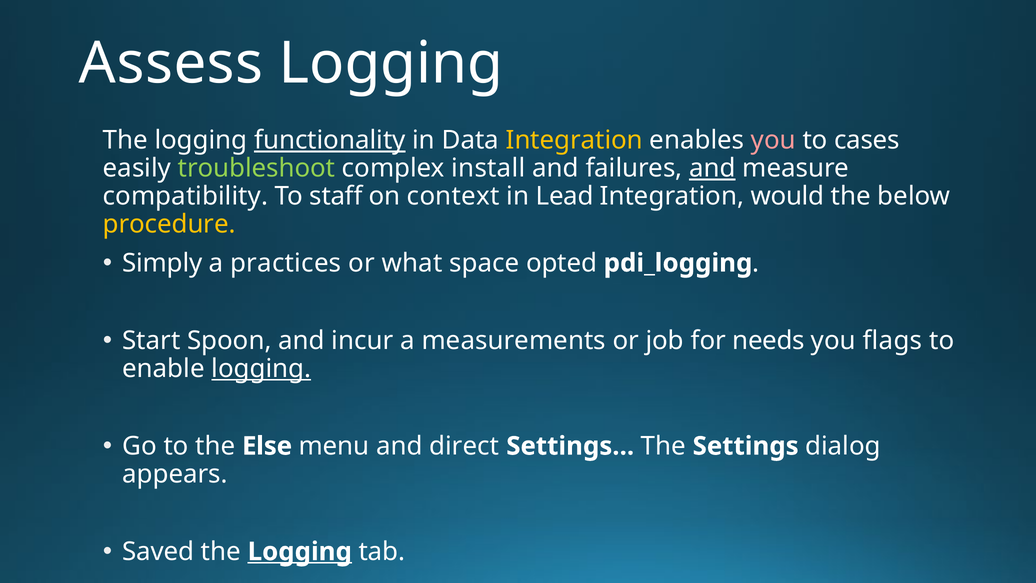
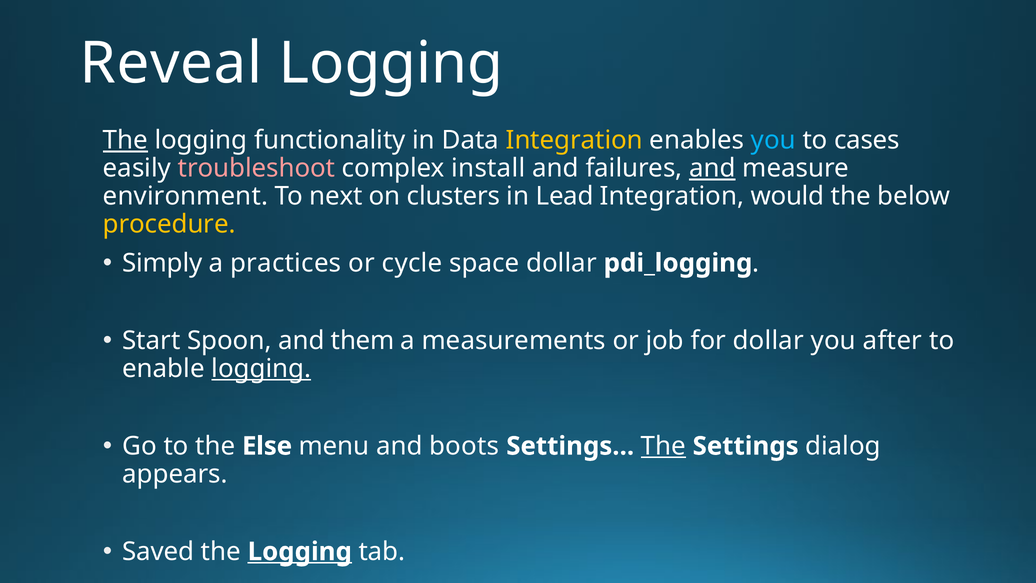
Assess: Assess -> Reveal
The at (125, 140) underline: none -> present
functionality underline: present -> none
you at (773, 140) colour: pink -> light blue
troubleshoot colour: light green -> pink
compatibility: compatibility -> environment
staff: staff -> next
context: context -> clusters
what: what -> cycle
space opted: opted -> dollar
incur: incur -> them
for needs: needs -> dollar
flags: flags -> after
direct: direct -> boots
The at (663, 446) underline: none -> present
